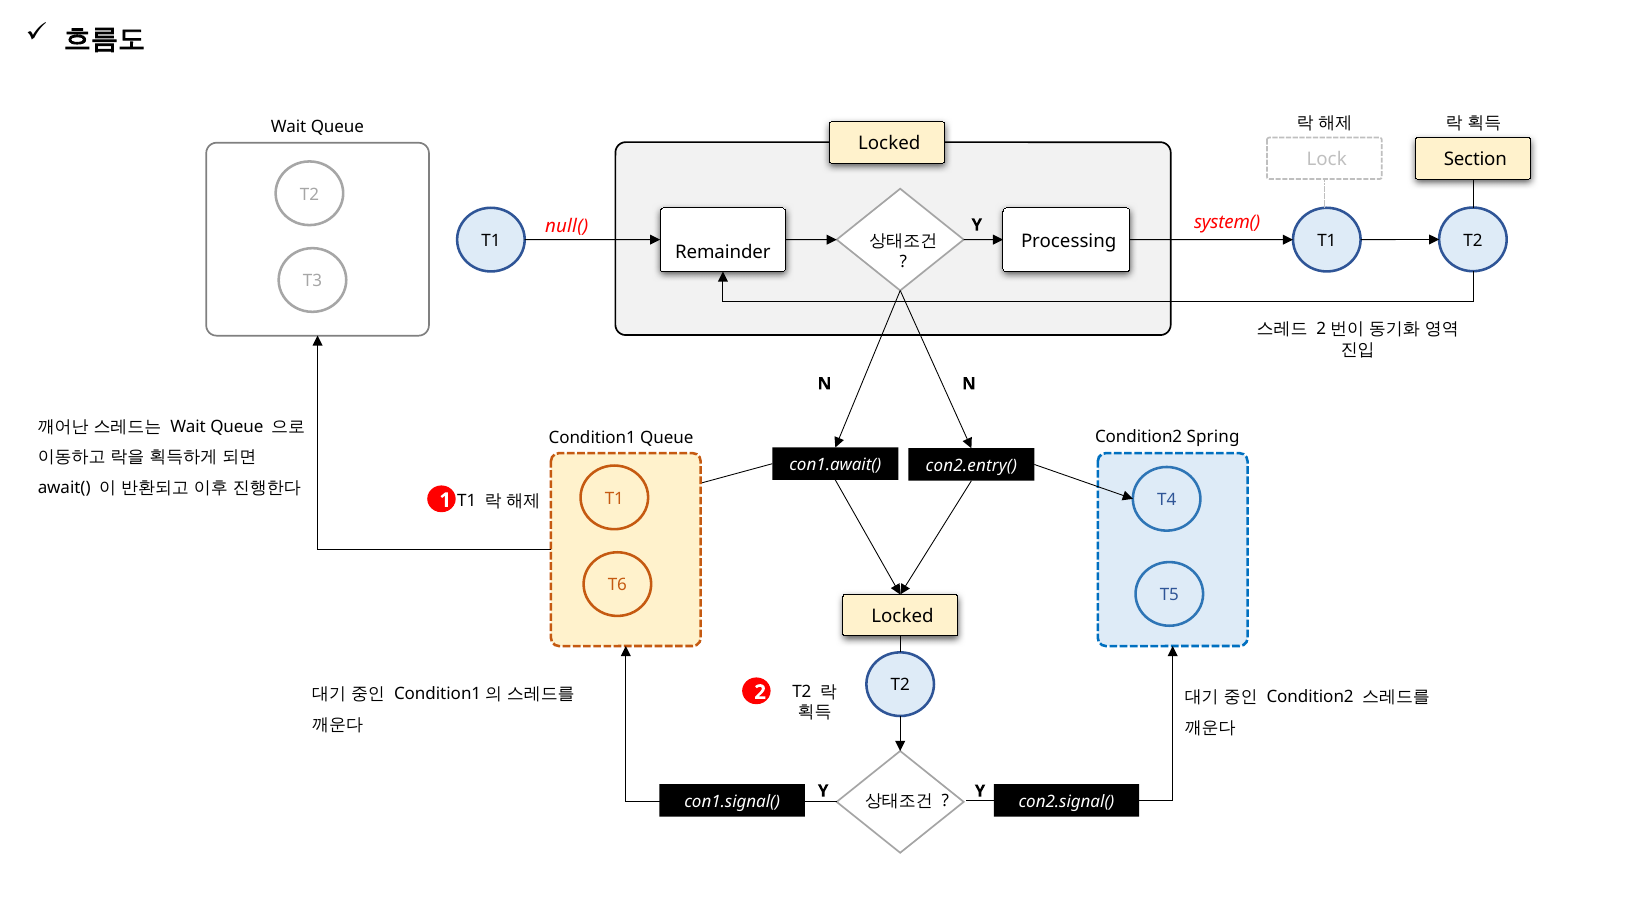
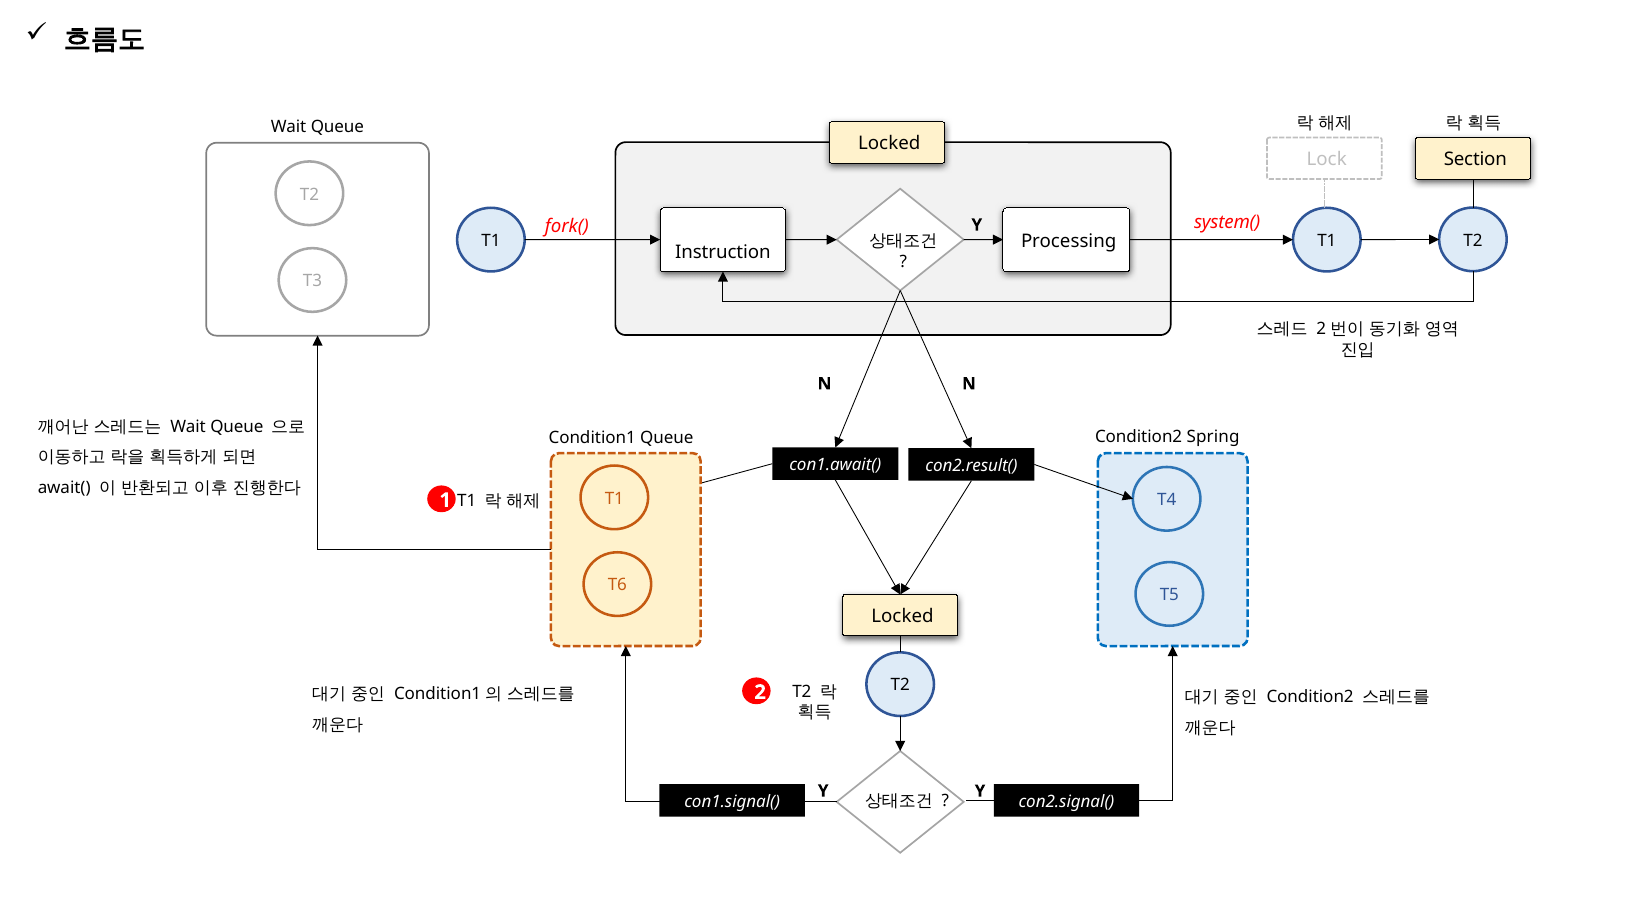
null(: null( -> fork(
Remainder: Remainder -> Instruction
con2.entry(: con2.entry( -> con2.result(
